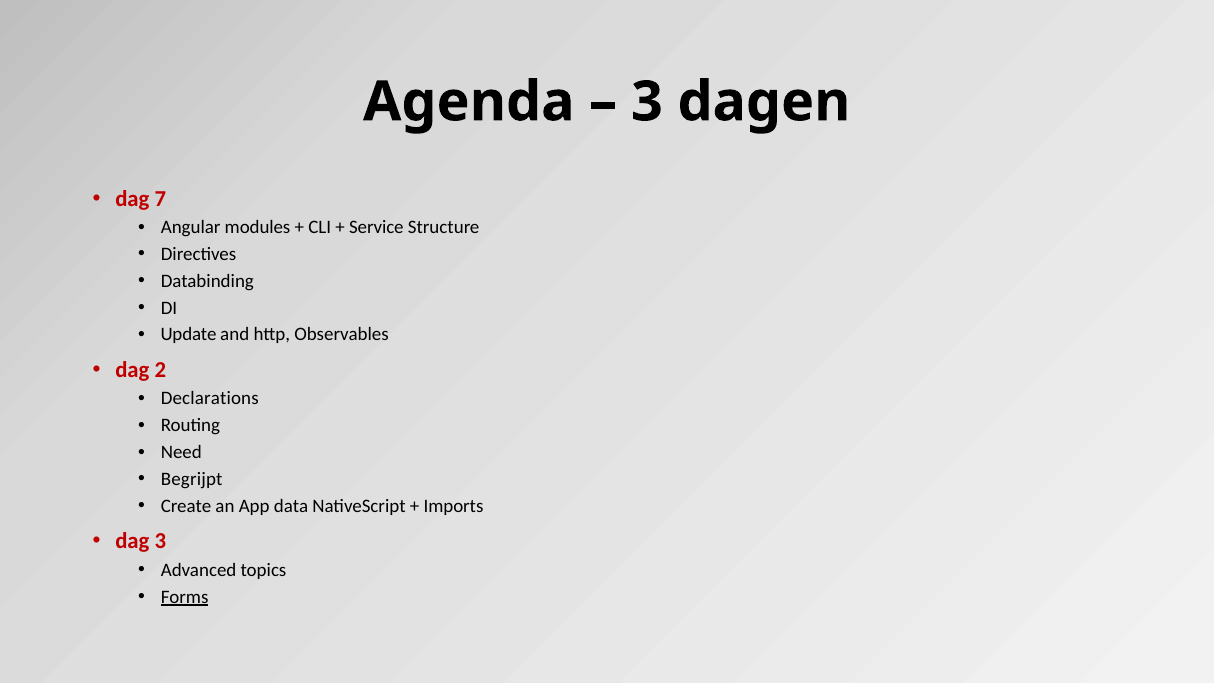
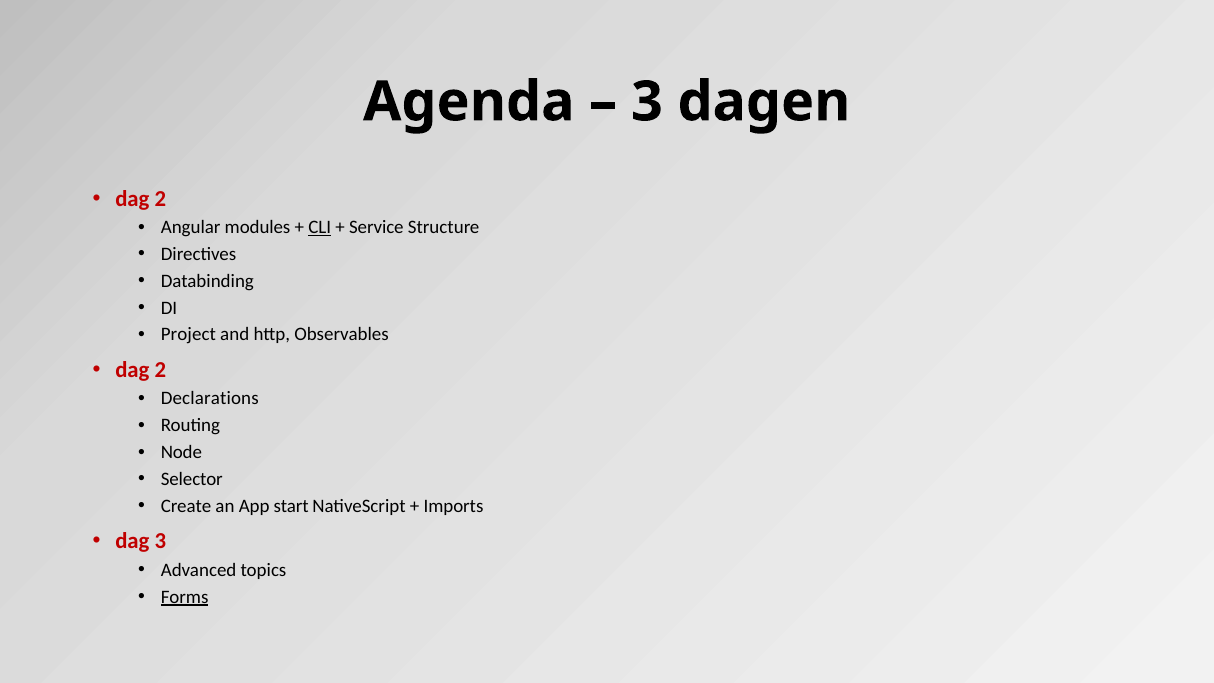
7 at (160, 198): 7 -> 2
CLI underline: none -> present
Update: Update -> Project
Need: Need -> Node
Begrijpt: Begrijpt -> Selector
data: data -> start
